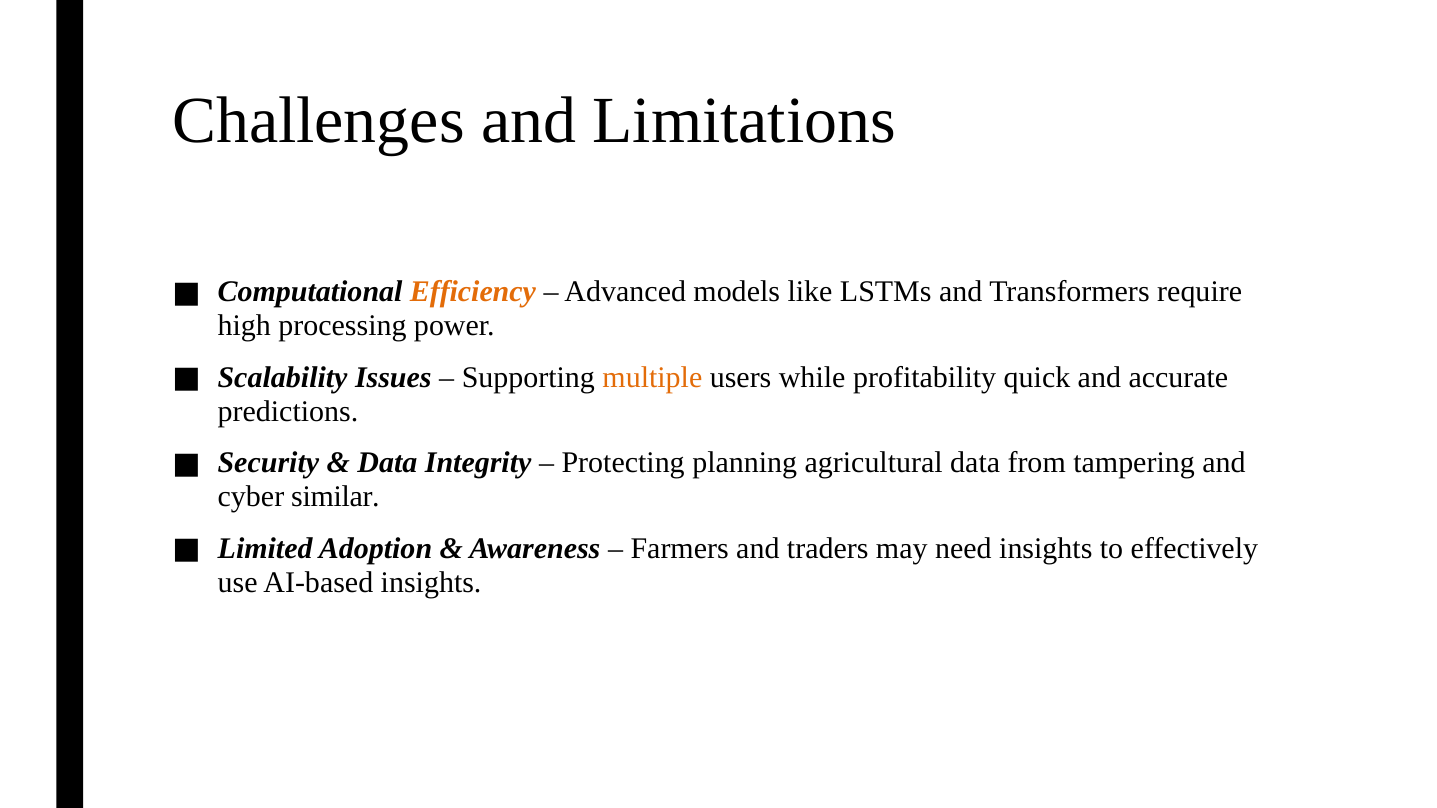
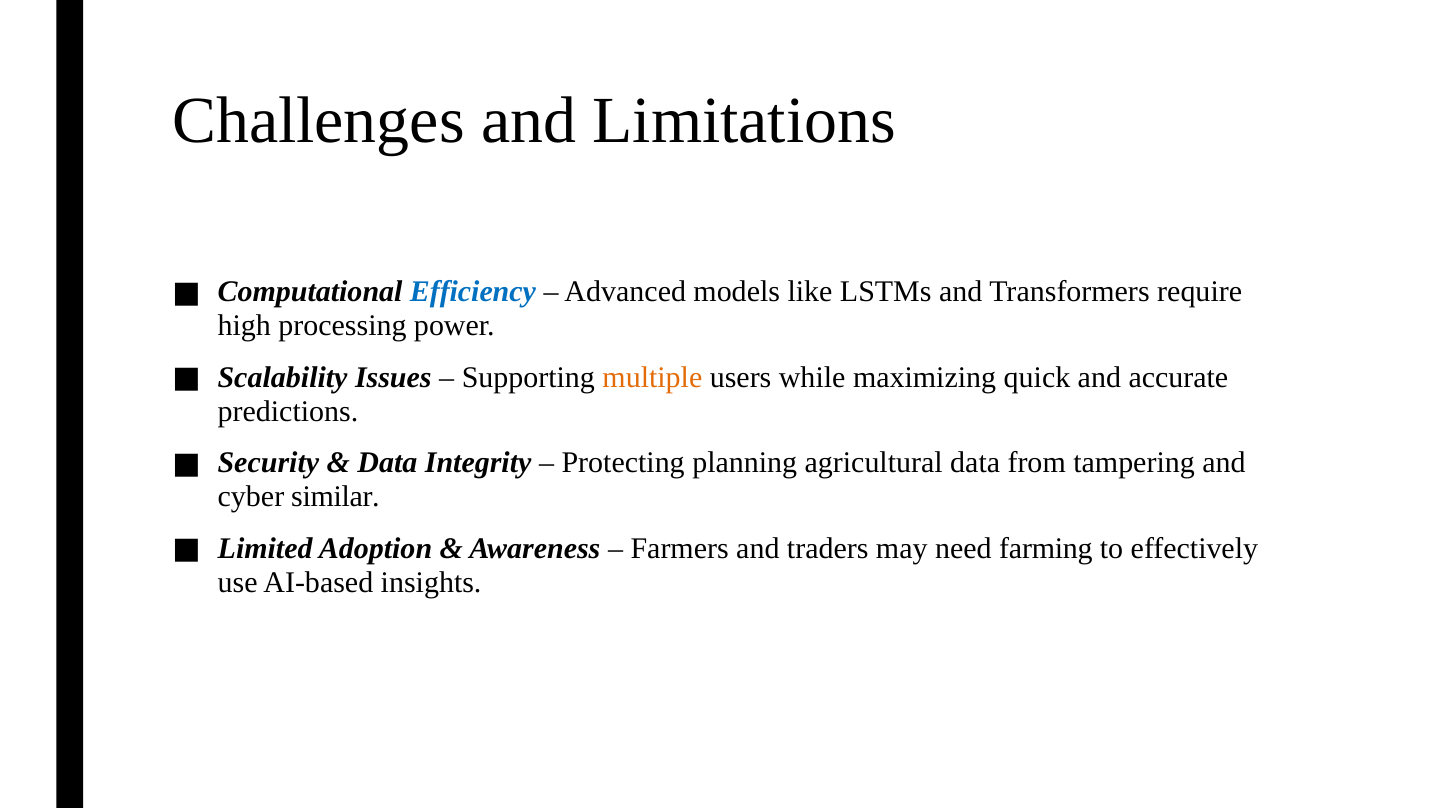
Efficiency colour: orange -> blue
profitability: profitability -> maximizing
need insights: insights -> farming
